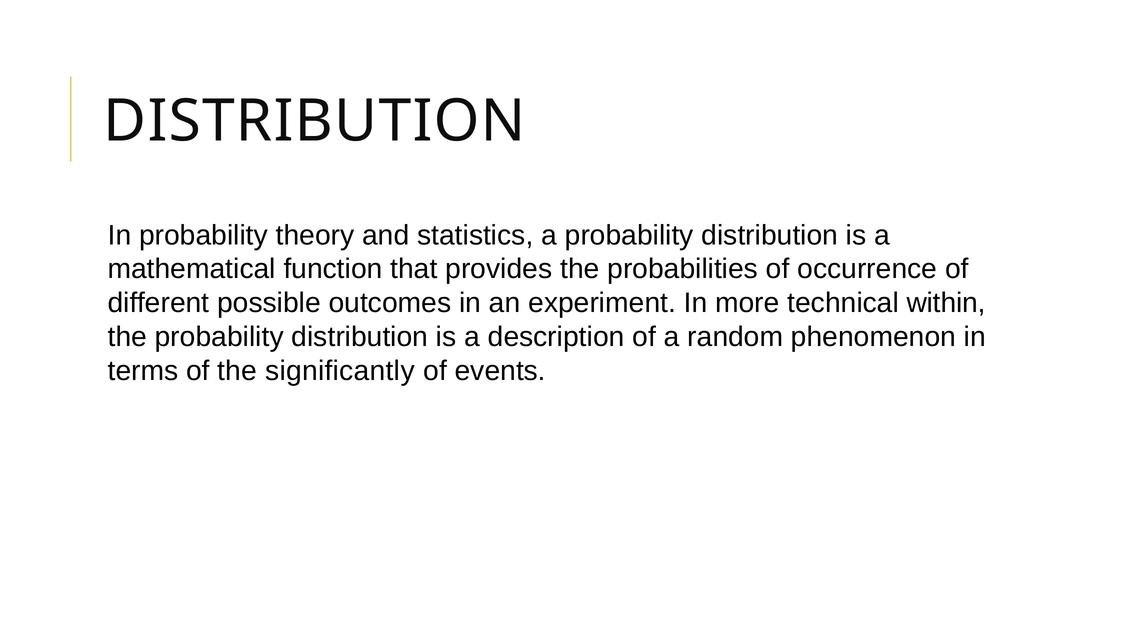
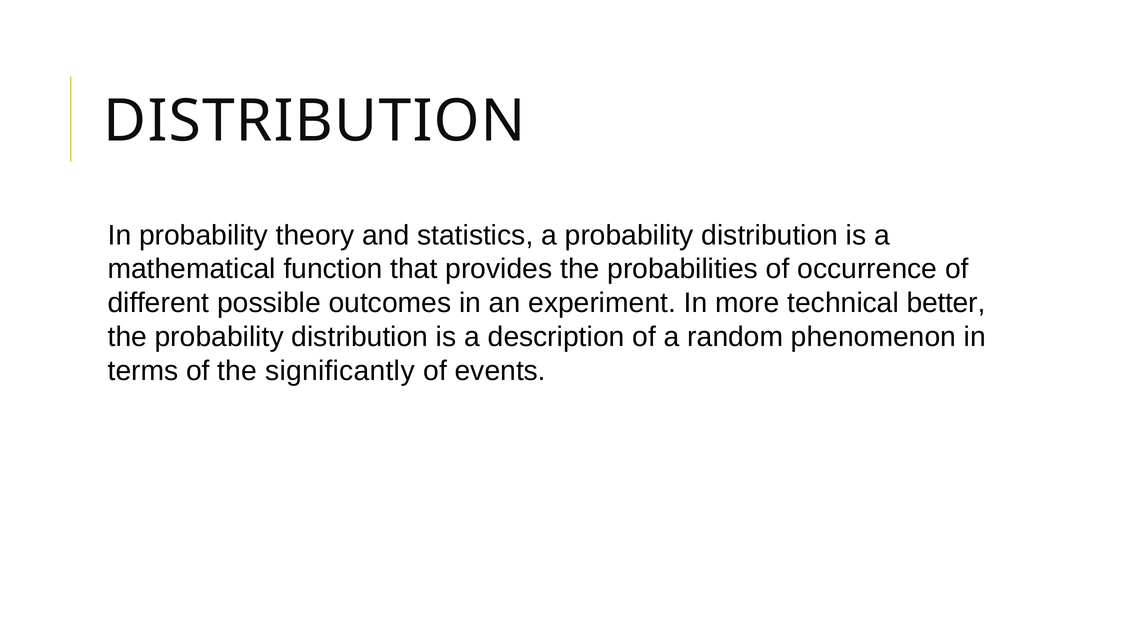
within: within -> better
